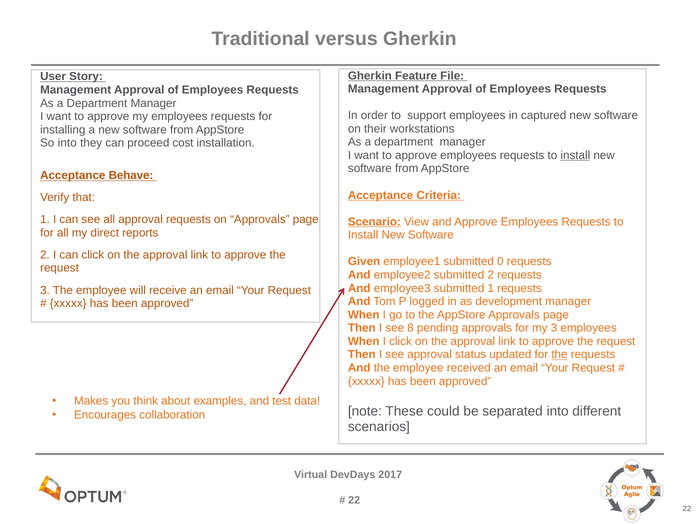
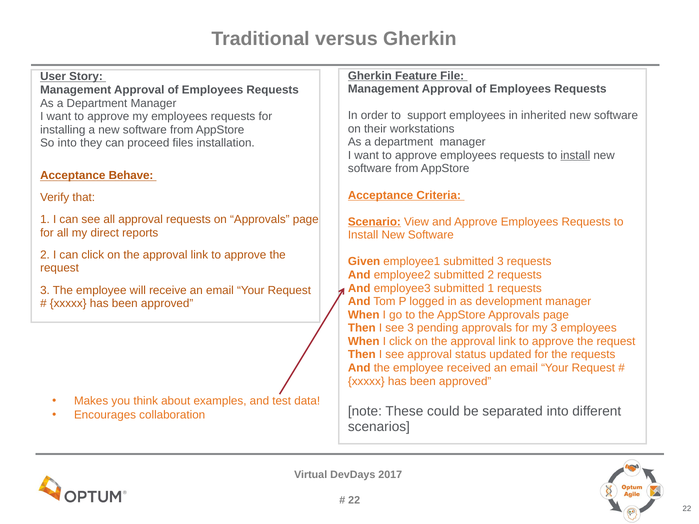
captured: captured -> inherited
cost: cost -> files
submitted 0: 0 -> 3
see 8: 8 -> 3
the at (559, 355) underline: present -> none
